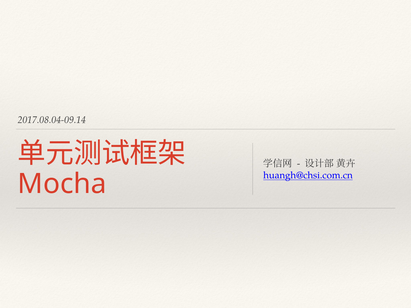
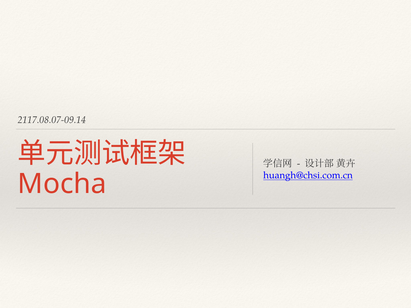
2017.08.04-09.14: 2017.08.04-09.14 -> 2117.08.07-09.14
